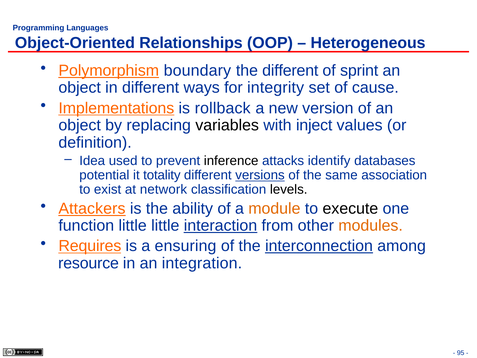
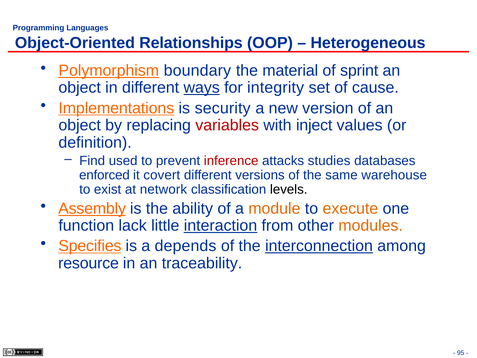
the different: different -> material
ways underline: none -> present
rollback: rollback -> security
variables colour: black -> red
Idea: Idea -> Find
inference colour: black -> red
identify: identify -> studies
potential: potential -> enforced
totality: totality -> covert
versions underline: present -> none
association: association -> warehouse
Attackers: Attackers -> Assembly
execute colour: black -> orange
function little: little -> lack
Requires: Requires -> Specifies
ensuring: ensuring -> depends
integration: integration -> traceability
